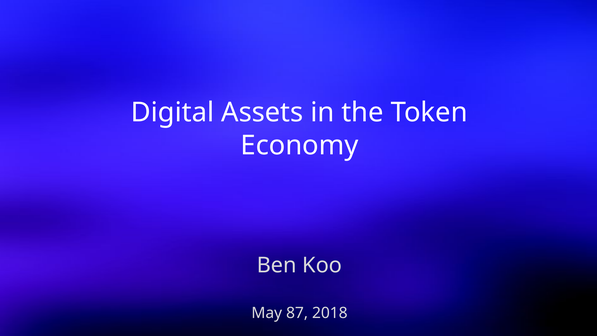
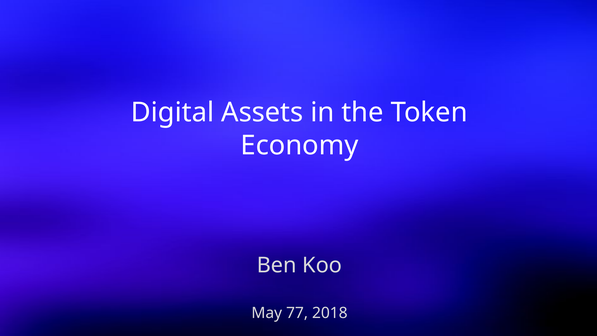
87: 87 -> 77
